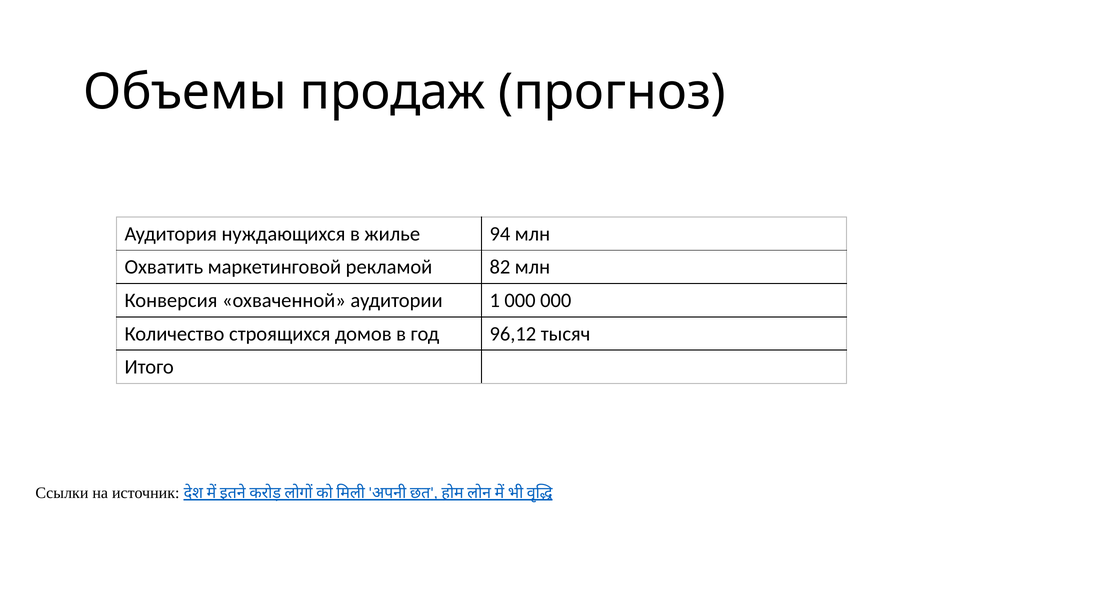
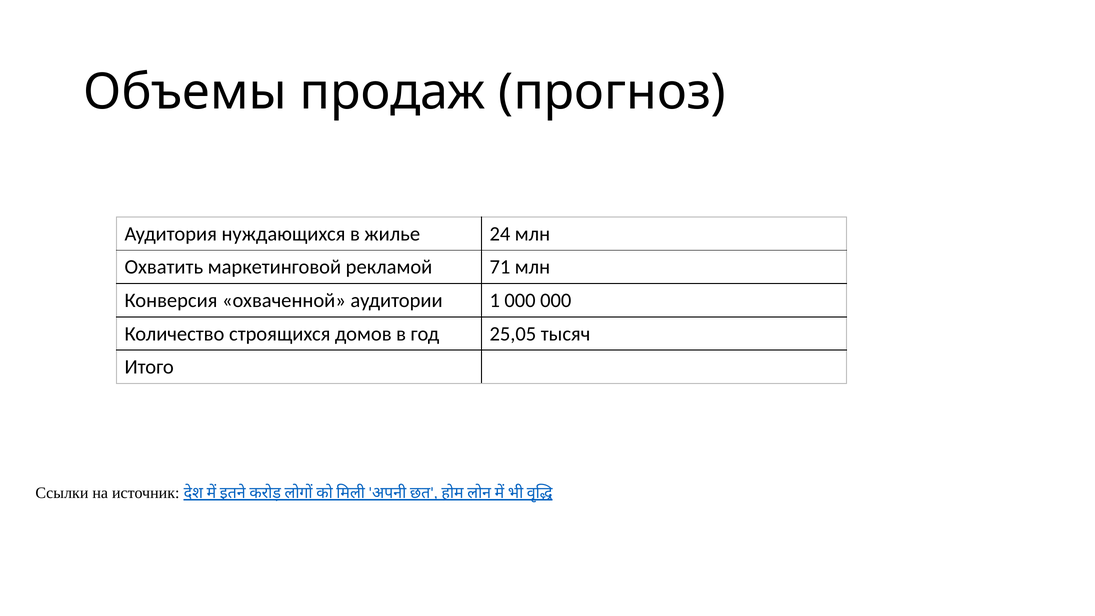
94: 94 -> 24
82: 82 -> 71
96,12: 96,12 -> 25,05
